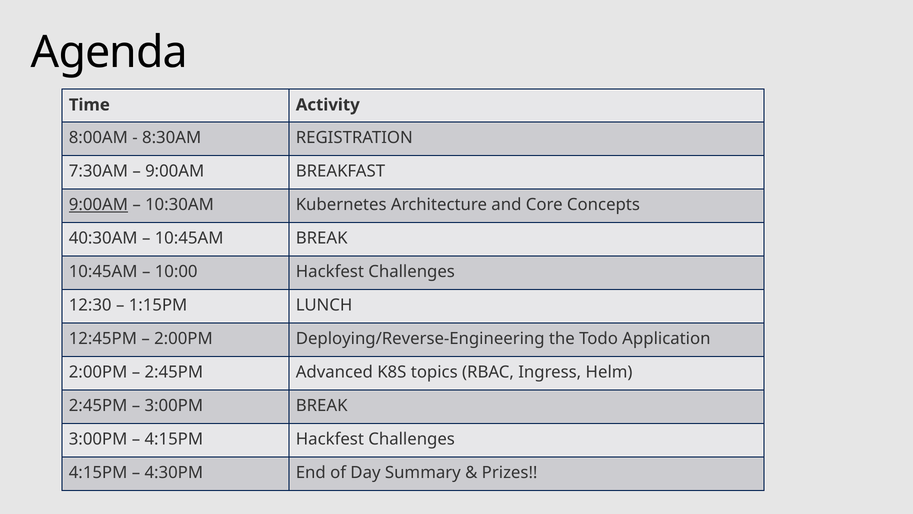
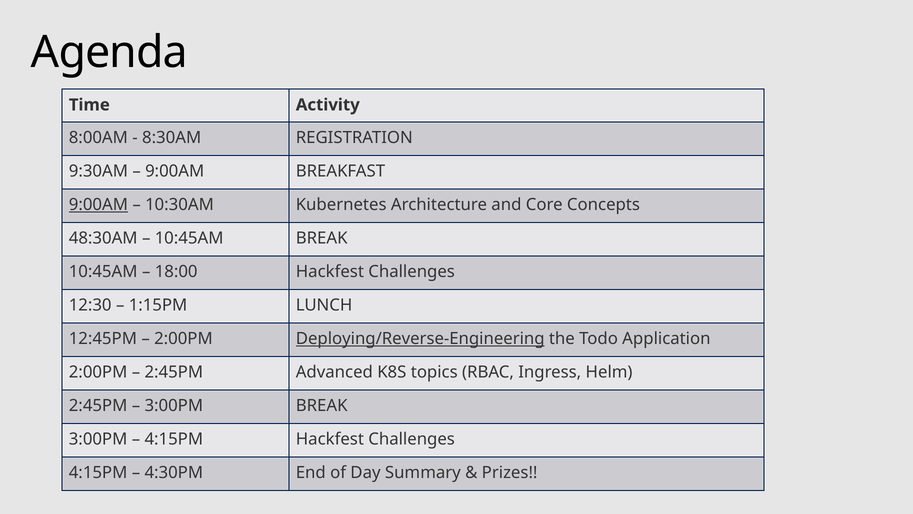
7:30AM: 7:30AM -> 9:30AM
40:30AM: 40:30AM -> 48:30AM
10:00: 10:00 -> 18:00
Deploying/Reverse-Engineering underline: none -> present
